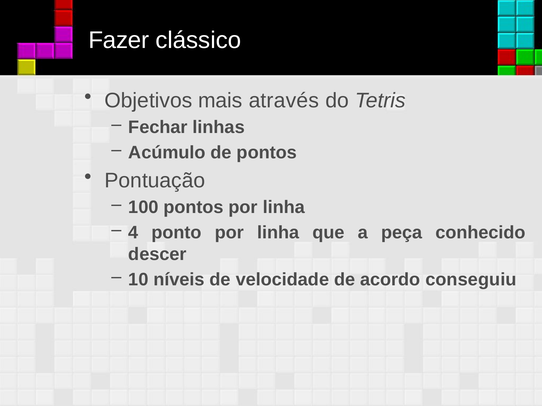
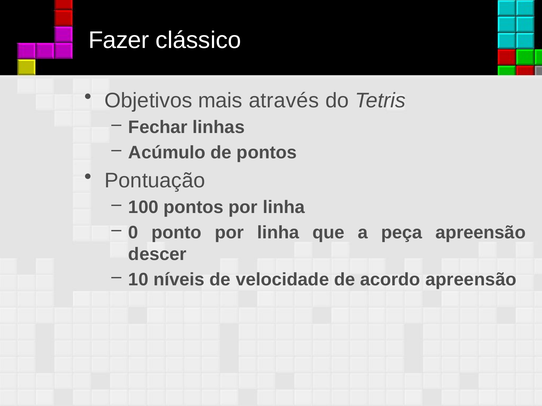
4: 4 -> 0
peça conhecido: conhecido -> apreensão
acordo conseguiu: conseguiu -> apreensão
